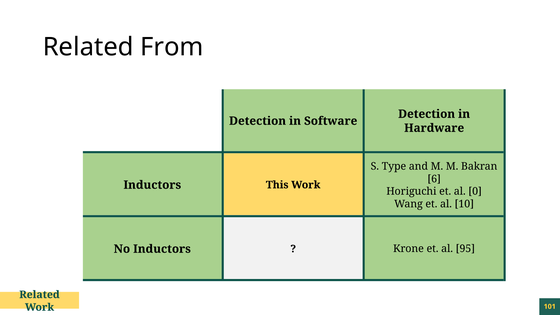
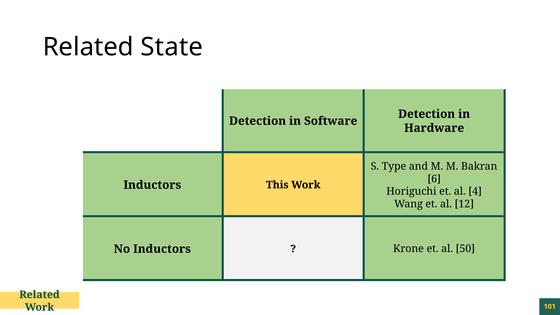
From: From -> State
0: 0 -> 4
10: 10 -> 12
95: 95 -> 50
